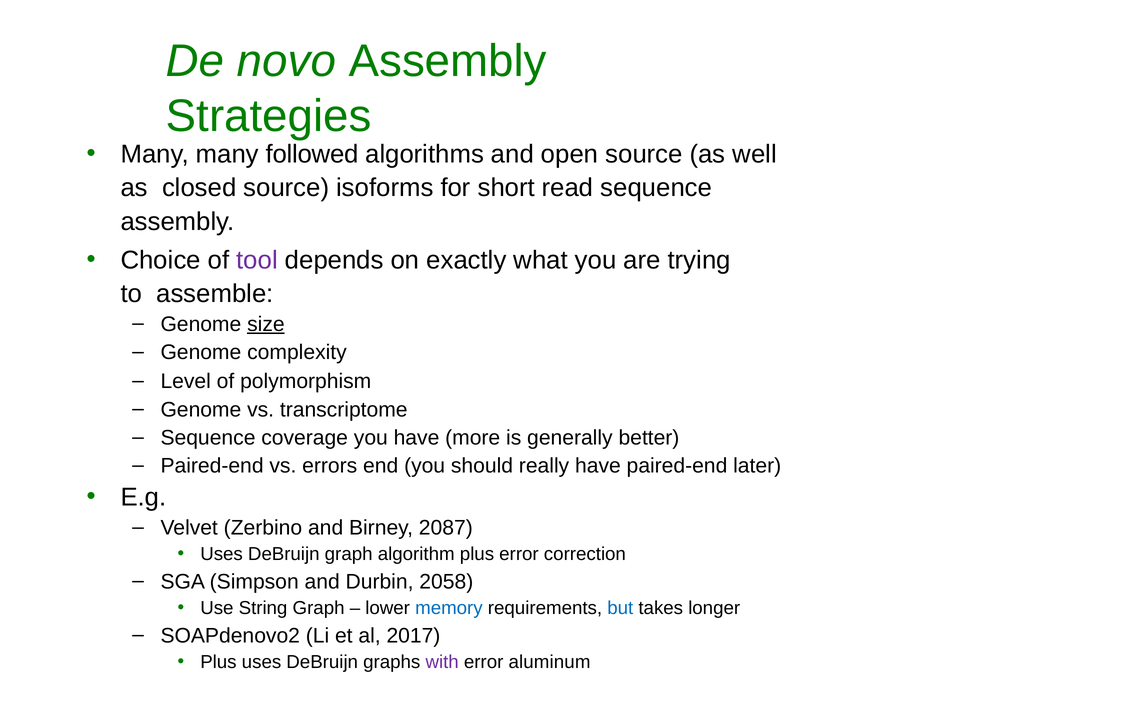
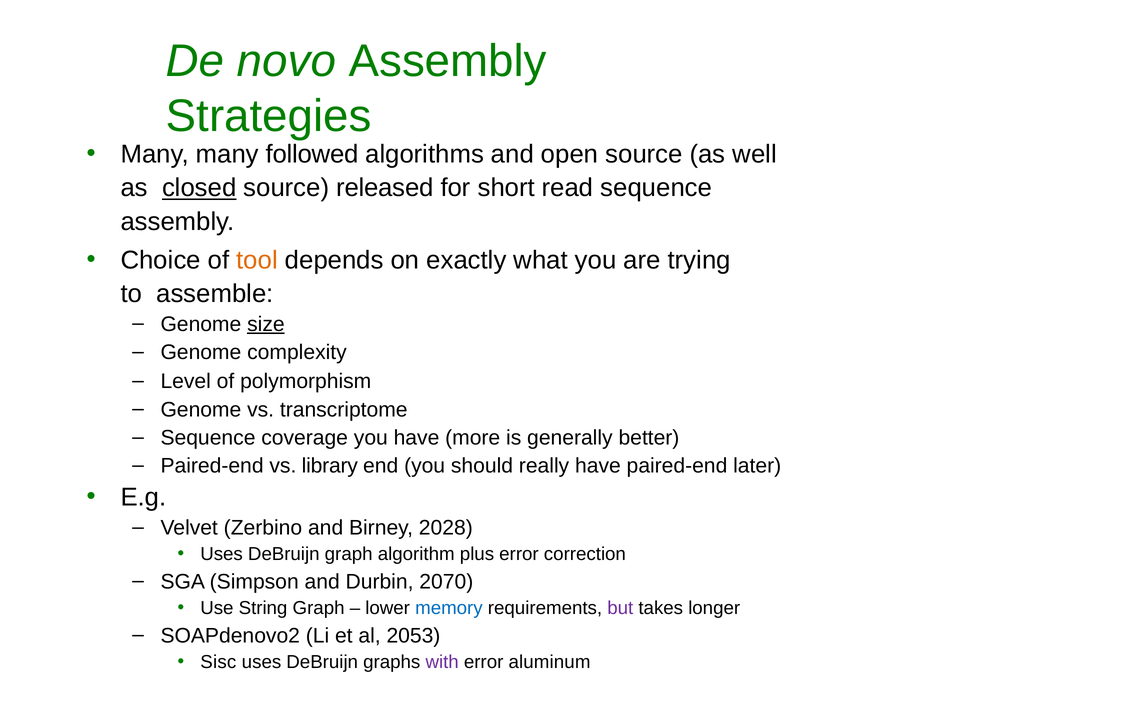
closed underline: none -> present
isoforms: isoforms -> released
tool colour: purple -> orange
errors: errors -> library
2087: 2087 -> 2028
2058: 2058 -> 2070
but colour: blue -> purple
2017: 2017 -> 2053
Plus at (218, 662): Plus -> Sisc
